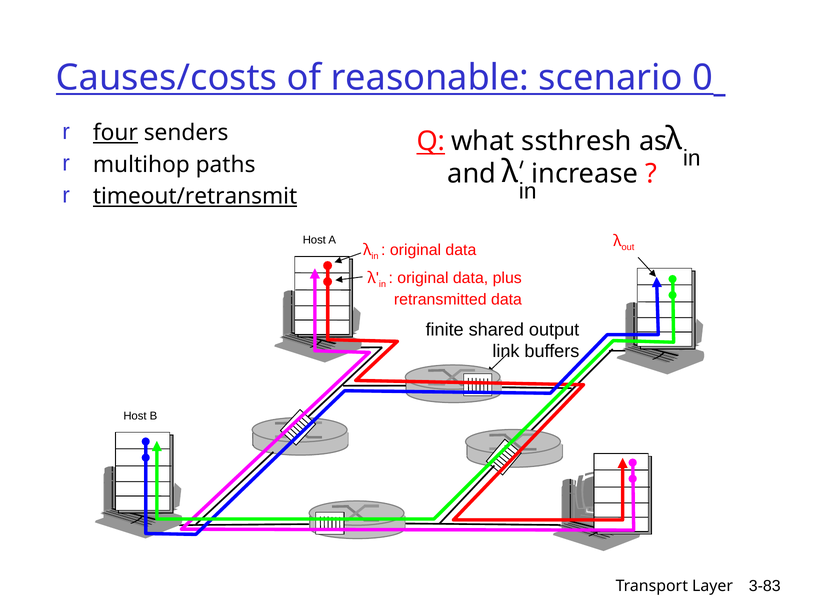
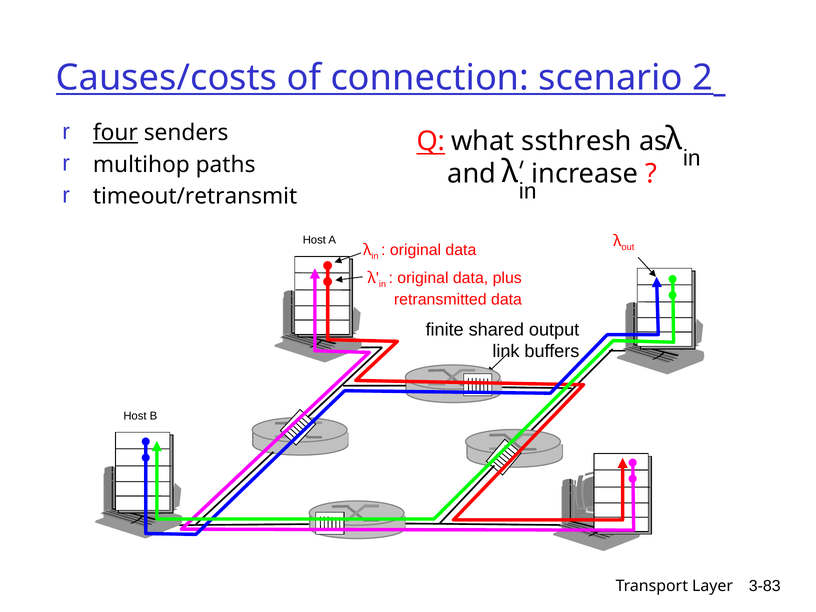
reasonable: reasonable -> connection
0: 0 -> 2
timeout/retransmit underline: present -> none
